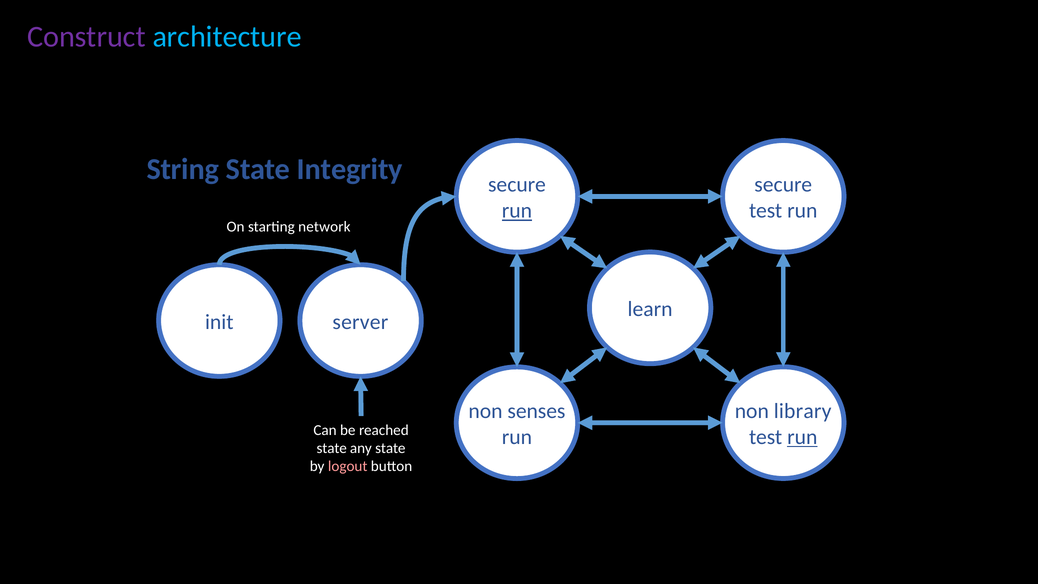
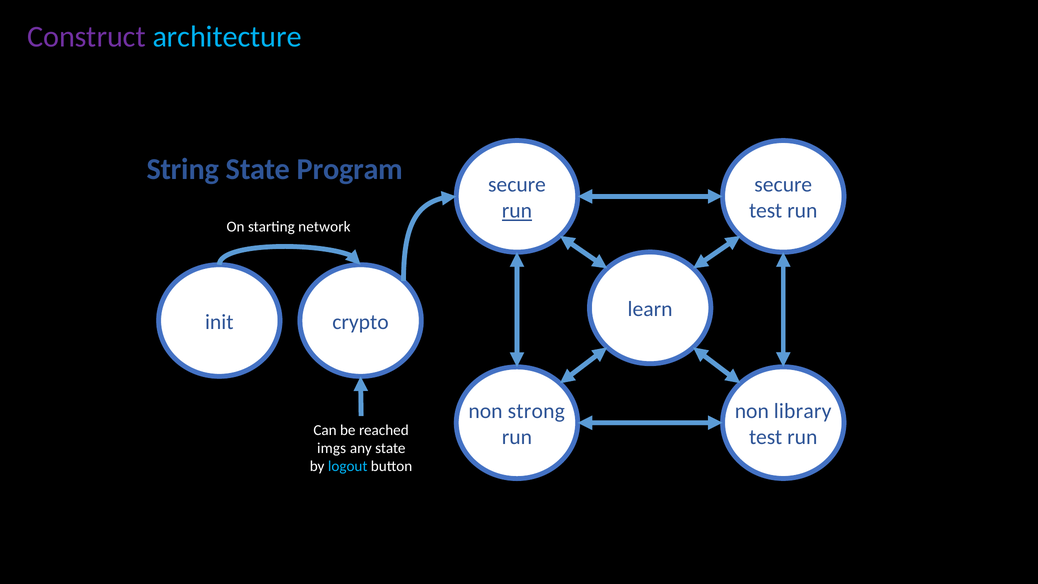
Integrity: Integrity -> Program
server: server -> crypto
senses: senses -> strong
run at (802, 437) underline: present -> none
state at (332, 448): state -> imgs
logout colour: pink -> light blue
